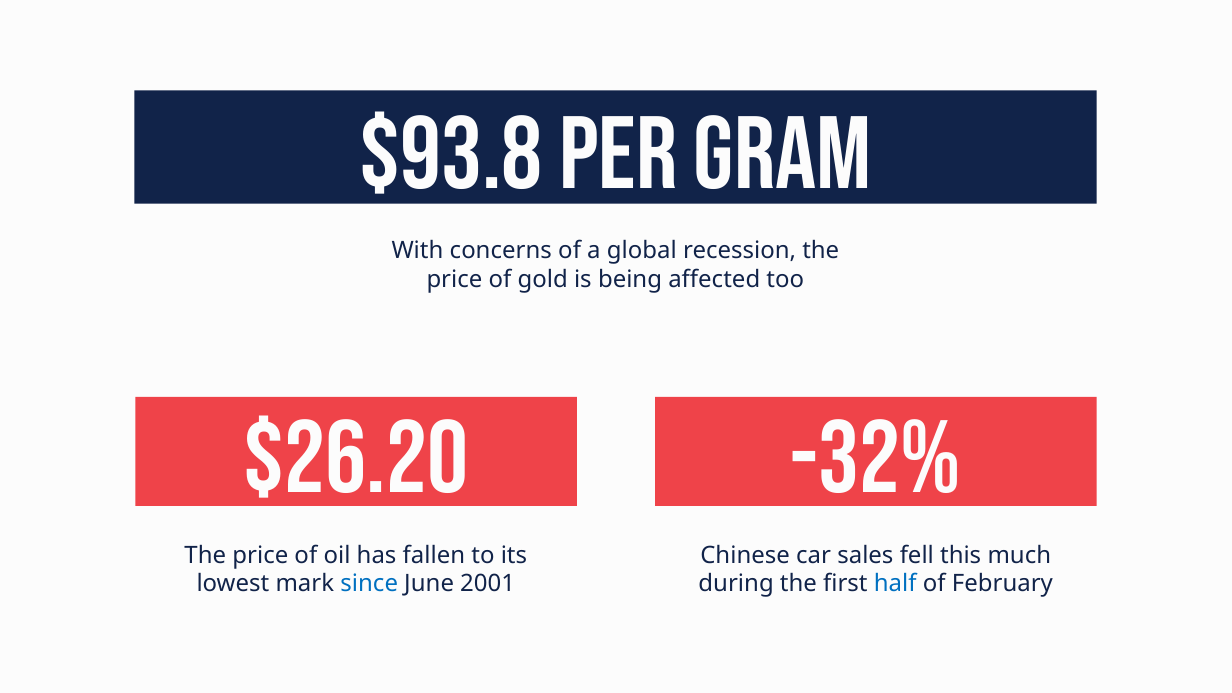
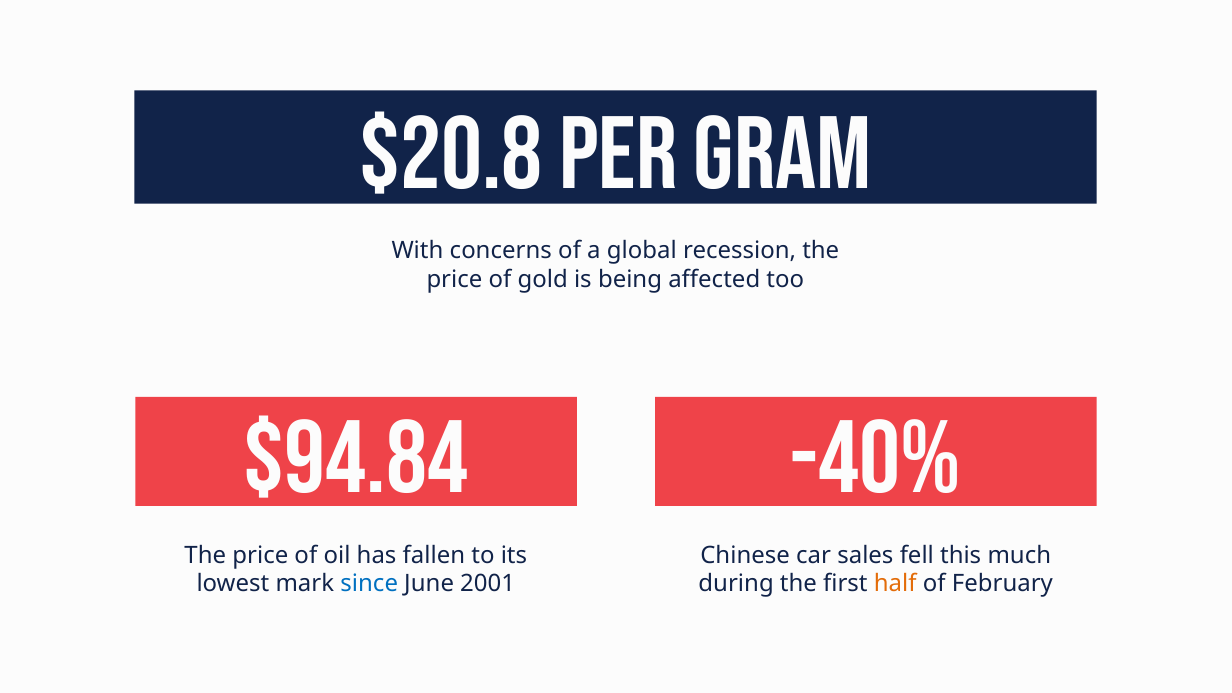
$93.8: $93.8 -> $20.8
$26.20: $26.20 -> $94.84
-32%: -32% -> -40%
half colour: blue -> orange
